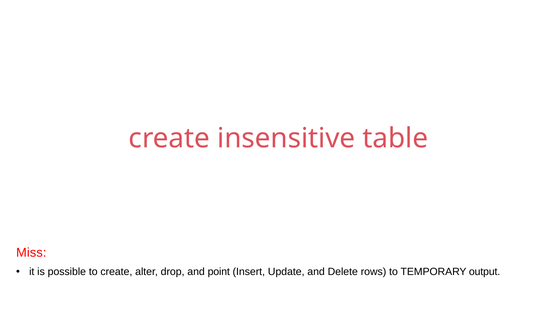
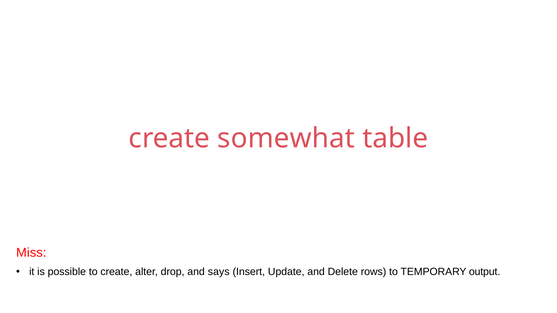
insensitive: insensitive -> somewhat
point: point -> says
